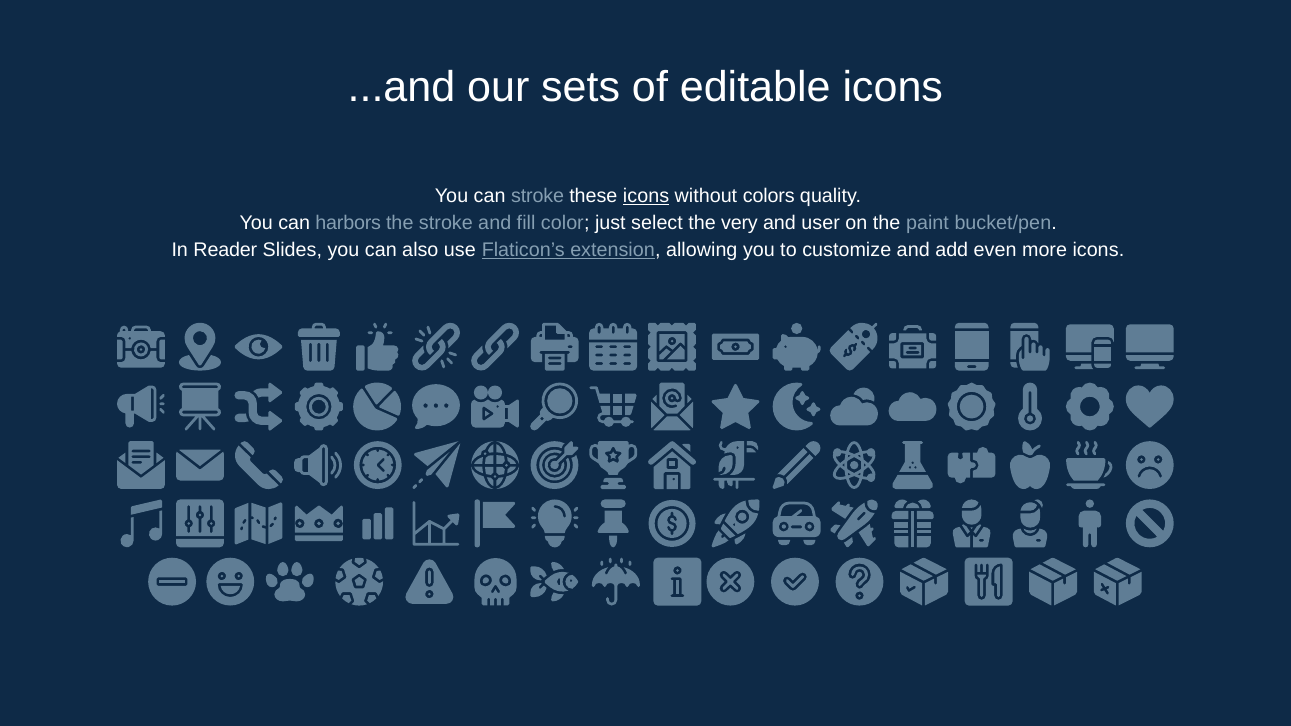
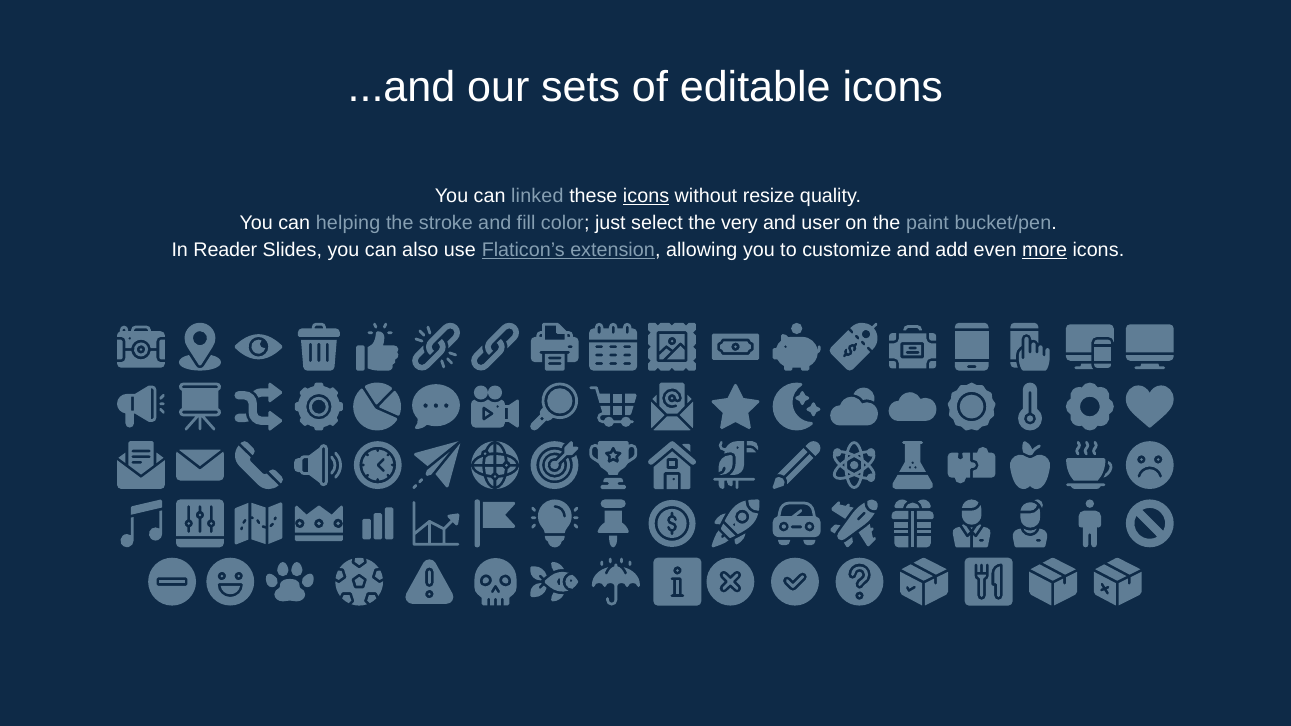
can stroke: stroke -> linked
colors: colors -> resize
harbors: harbors -> helping
more underline: none -> present
